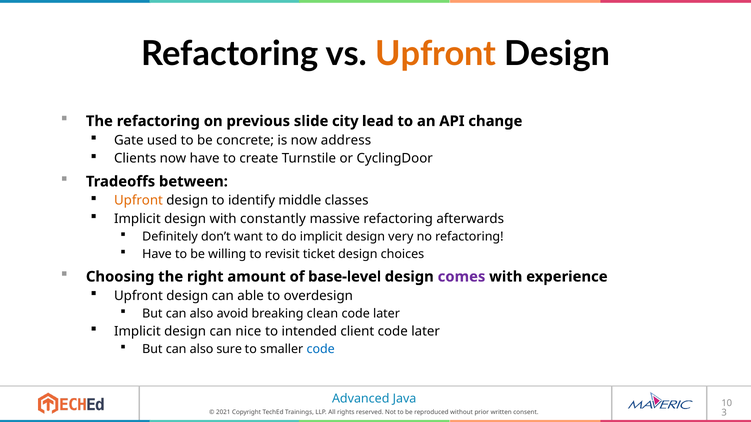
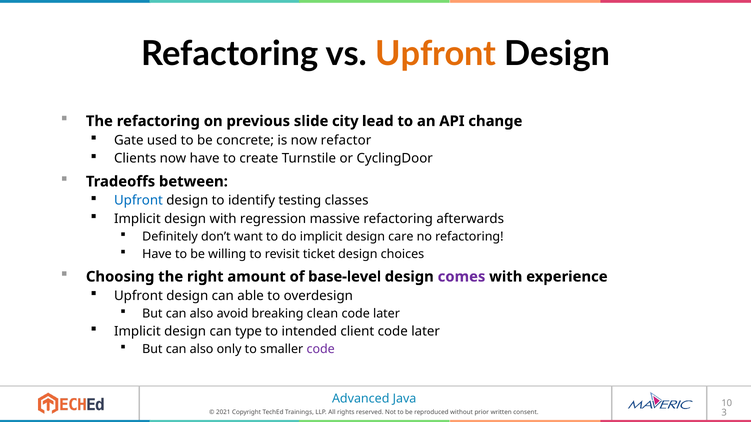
address: address -> refactor
Upfront at (138, 201) colour: orange -> blue
middle: middle -> testing
constantly: constantly -> regression
very: very -> care
nice: nice -> type
sure: sure -> only
code at (321, 350) colour: blue -> purple
